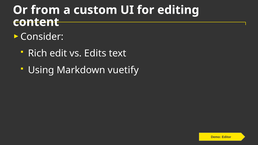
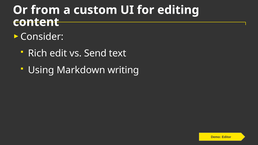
Edits: Edits -> Send
vuetify: vuetify -> writing
